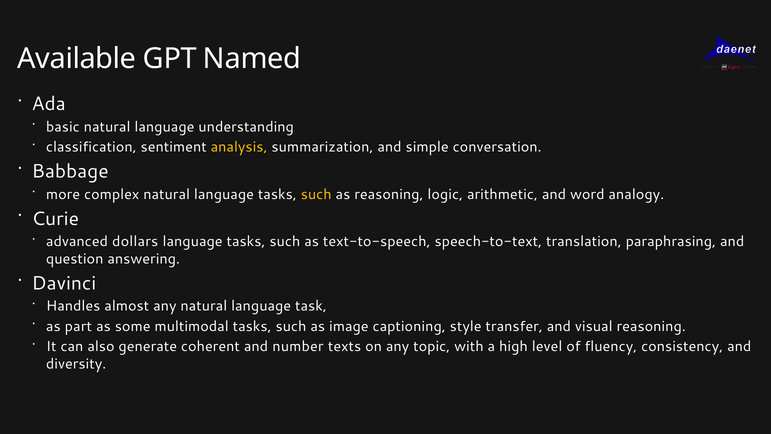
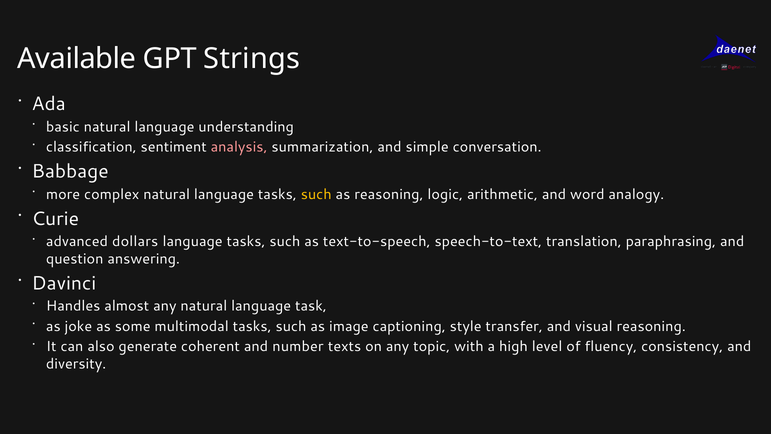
Named: Named -> Strings
analysis colour: yellow -> pink
part: part -> joke
